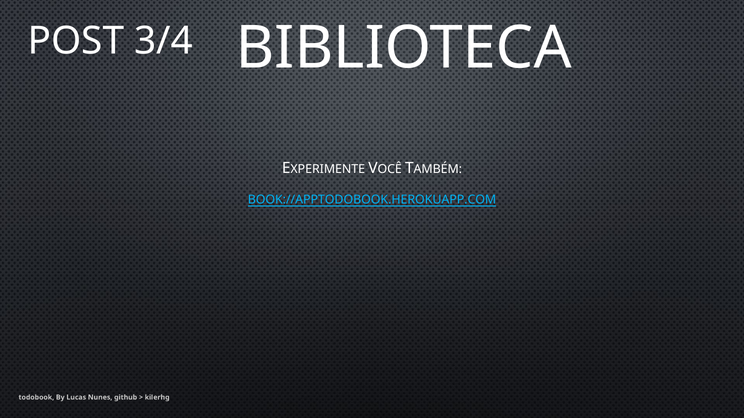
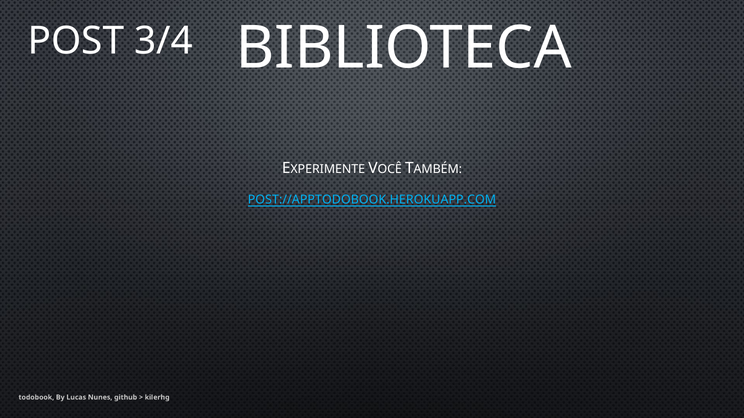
BOOK://APPTODOBOOK.HEROKUAPP.COM: BOOK://APPTODOBOOK.HEROKUAPP.COM -> POST://APPTODOBOOK.HEROKUAPP.COM
